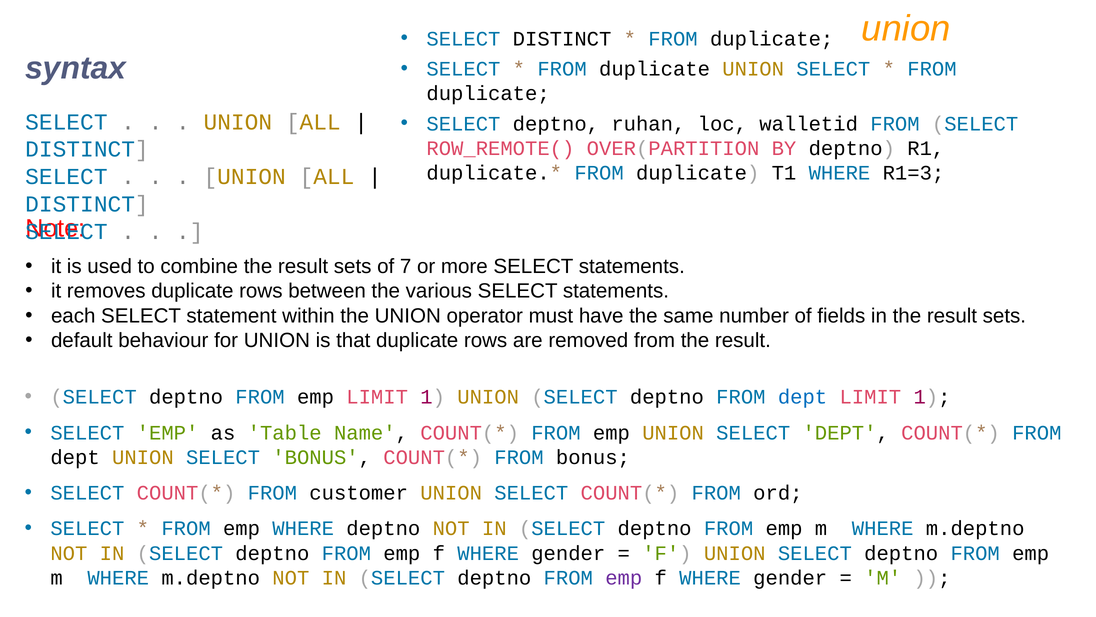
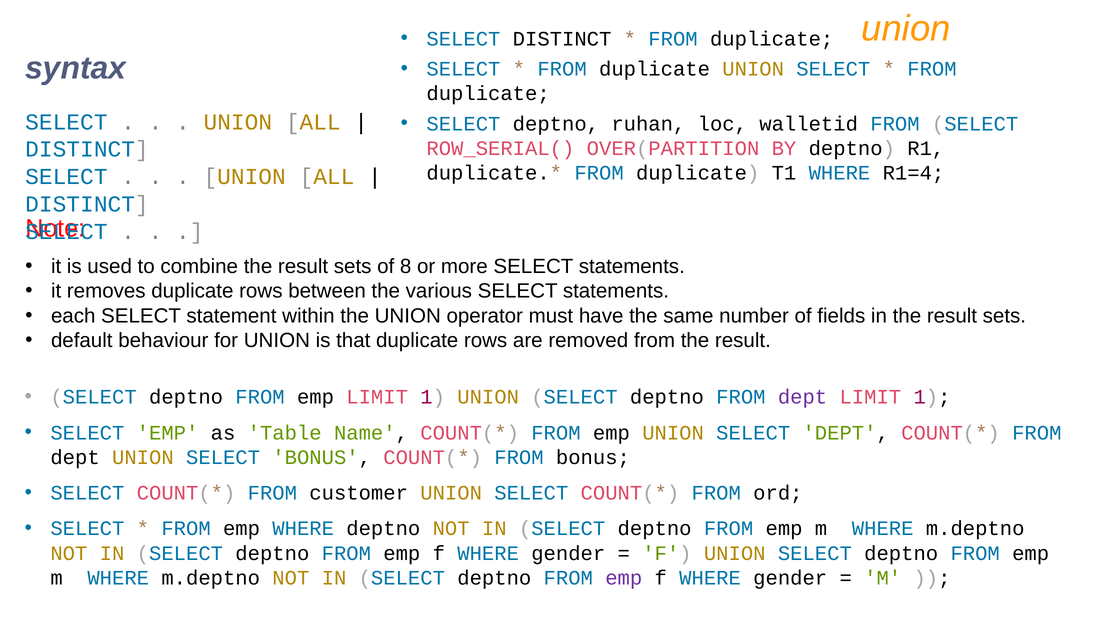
ROW_REMOTE(: ROW_REMOTE( -> ROW_SERIAL(
R1=3: R1=3 -> R1=4
7: 7 -> 8
dept at (803, 397) colour: blue -> purple
